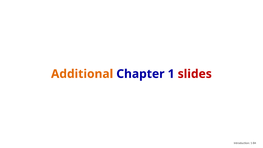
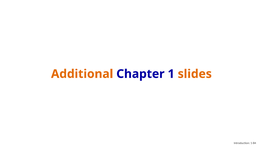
slides colour: red -> orange
